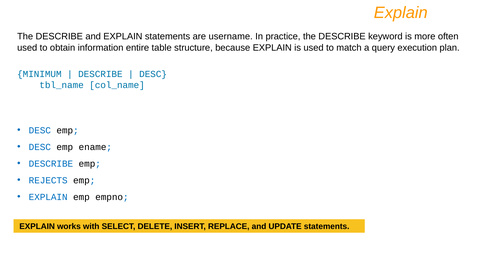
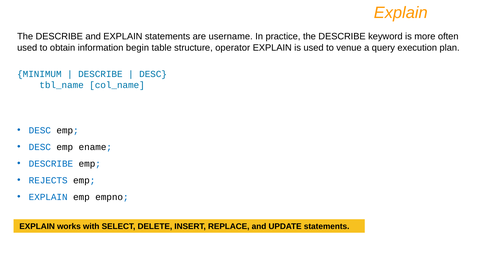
entire: entire -> begin
because: because -> operator
match: match -> venue
